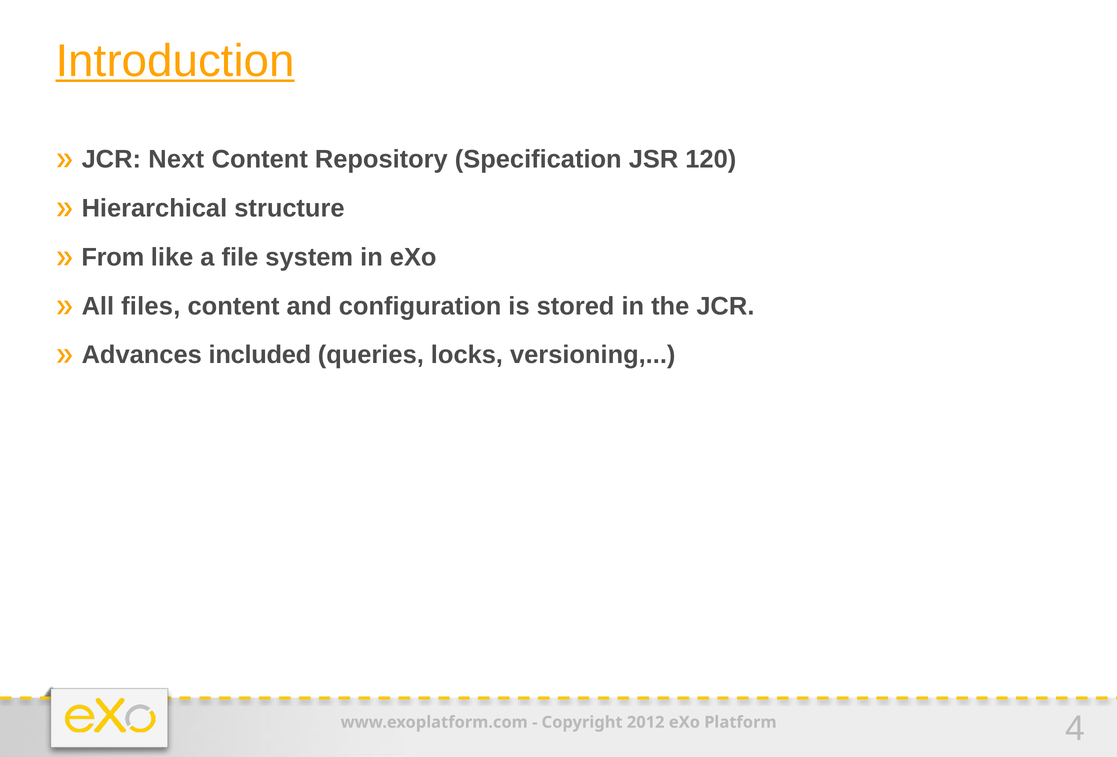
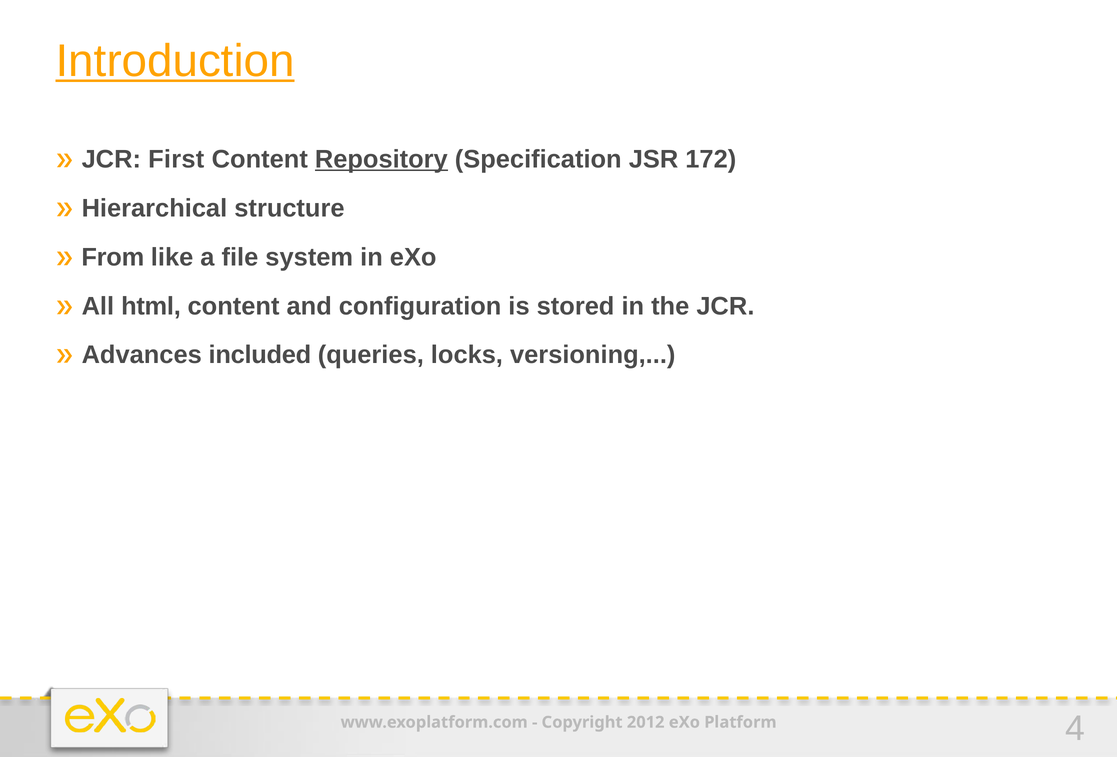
Next: Next -> First
Repository underline: none -> present
120: 120 -> 172
files: files -> html
